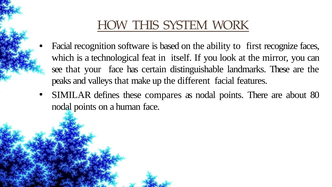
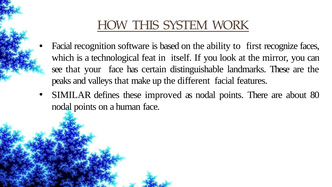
compares: compares -> improved
